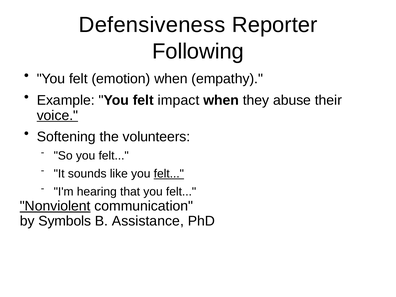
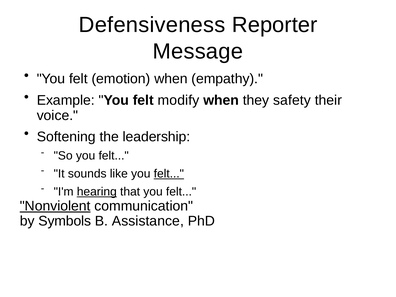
Following: Following -> Message
impact: impact -> modify
abuse: abuse -> safety
voice underline: present -> none
volunteers: volunteers -> leadership
hearing underline: none -> present
